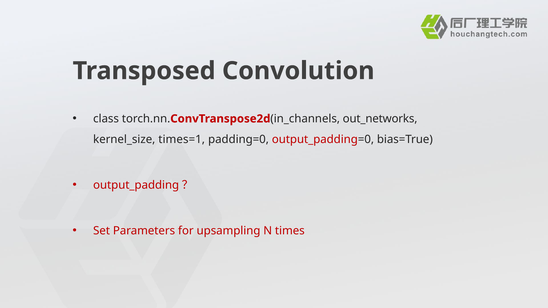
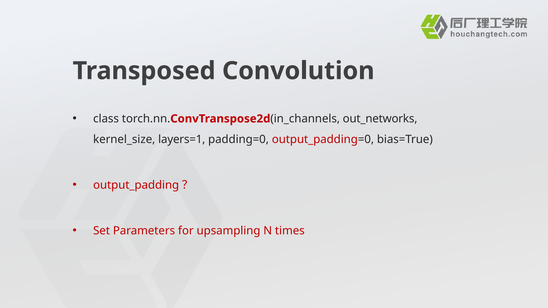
times=1: times=1 -> layers=1
